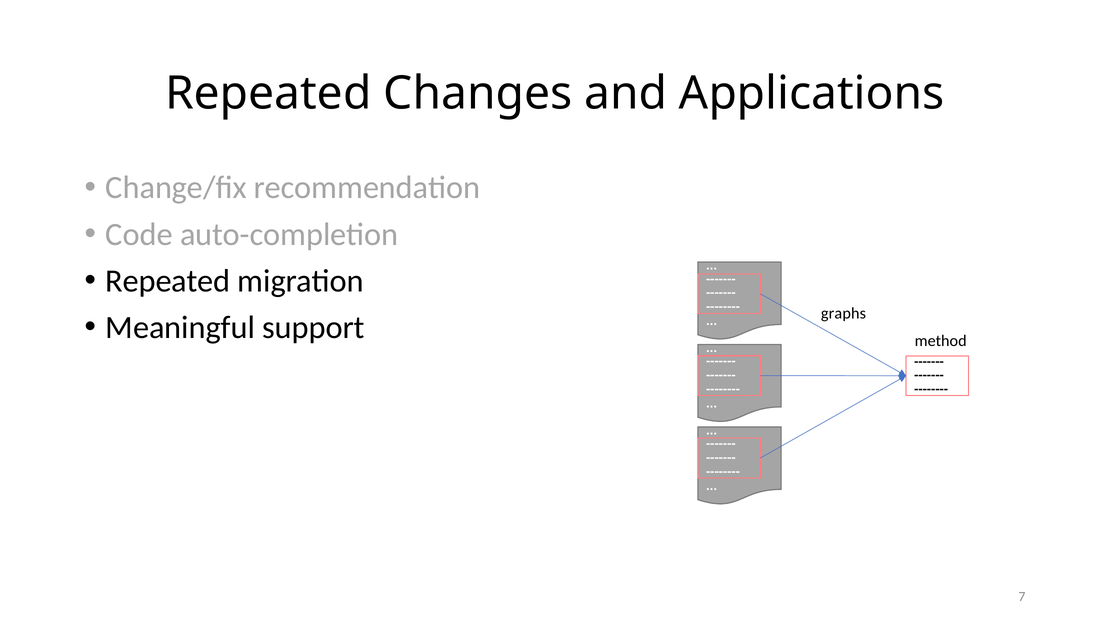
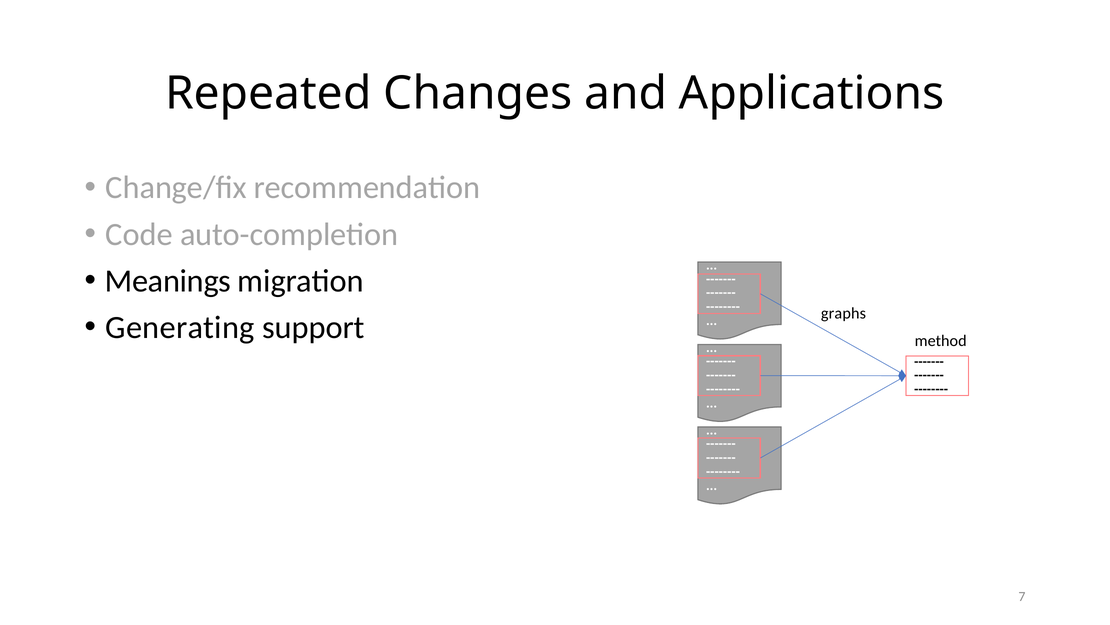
Repeated at (168, 281): Repeated -> Meanings
Meaningful: Meaningful -> Generating
